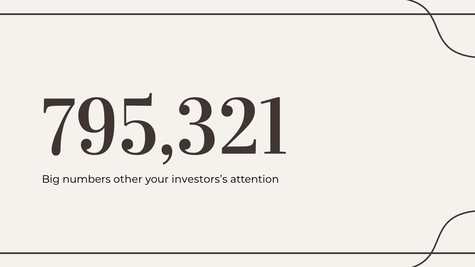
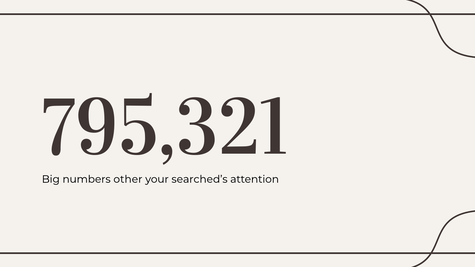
investors’s: investors’s -> searched’s
